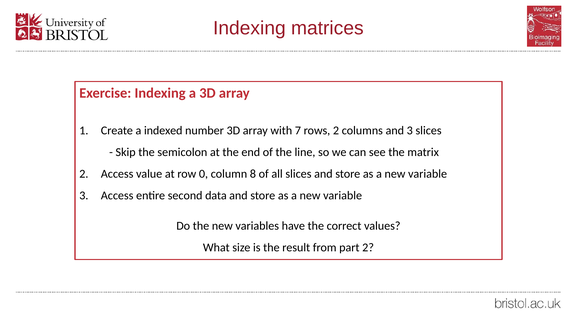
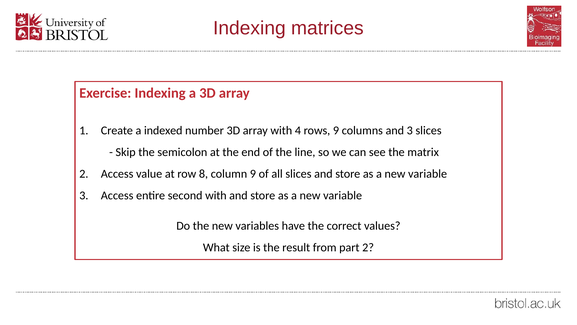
7: 7 -> 4
rows 2: 2 -> 9
0: 0 -> 8
column 8: 8 -> 9
second data: data -> with
